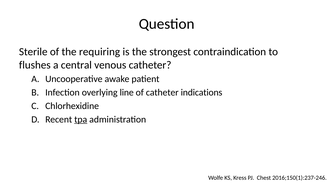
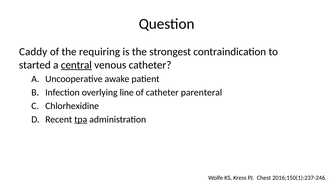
Sterile: Sterile -> Caddy
flushes: flushes -> started
central underline: none -> present
indications: indications -> parenteral
